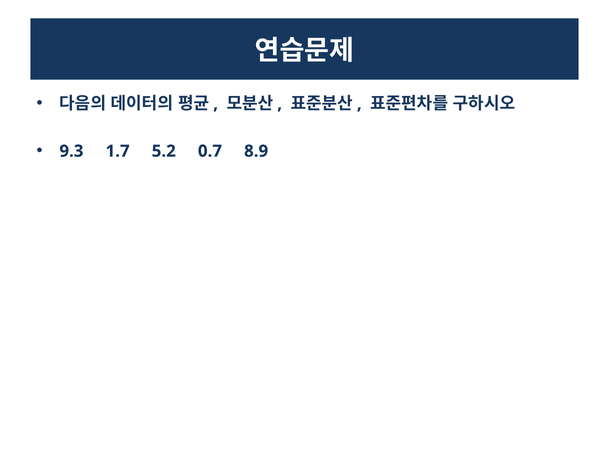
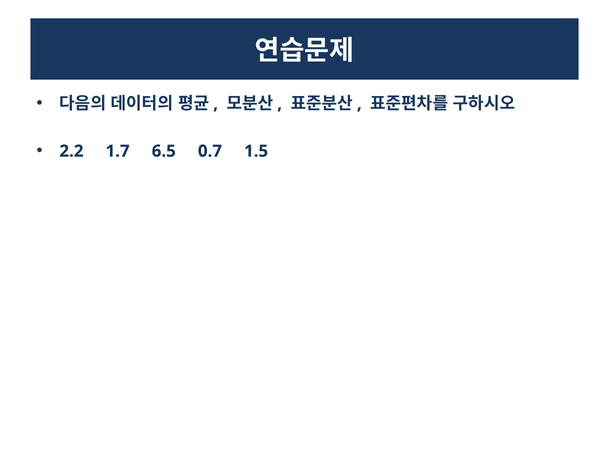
9.3: 9.3 -> 2.2
5.2: 5.2 -> 6.5
8.9: 8.9 -> 1.5
